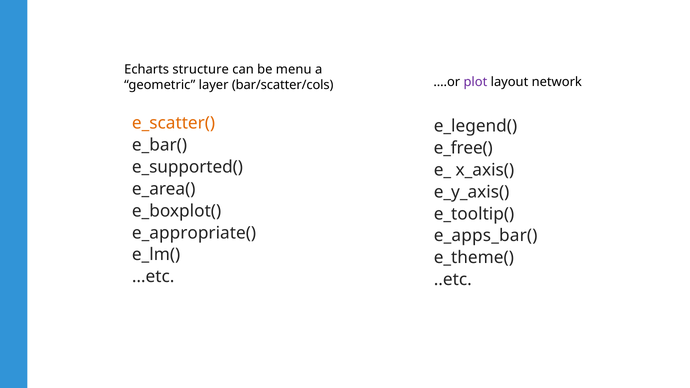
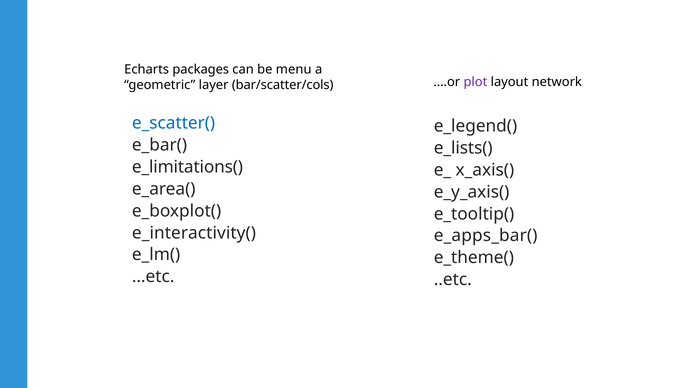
structure: structure -> packages
e_scatter( colour: orange -> blue
e_free(: e_free( -> e_lists(
e_supported(: e_supported( -> e_limitations(
e_appropriate(: e_appropriate( -> e_interactivity(
